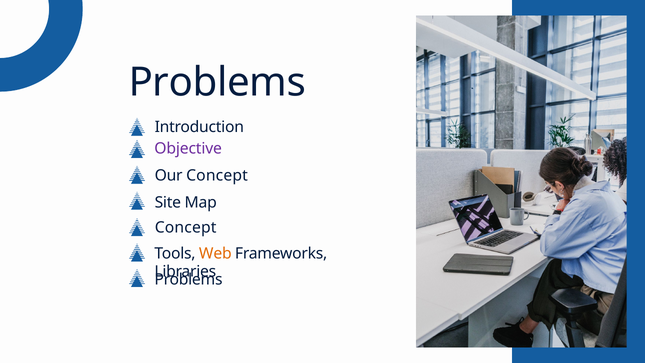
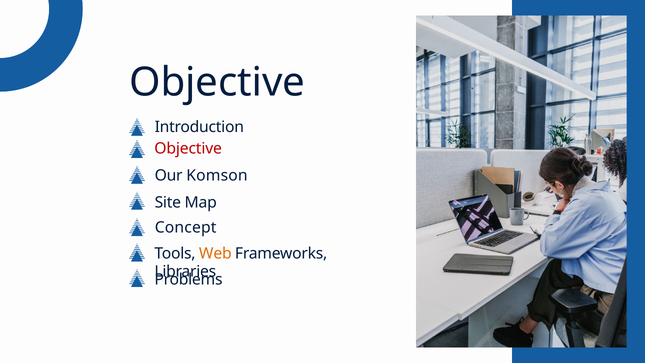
Problems at (217, 82): Problems -> Objective
Objective at (188, 148) colour: purple -> red
Our Concept: Concept -> Komson
